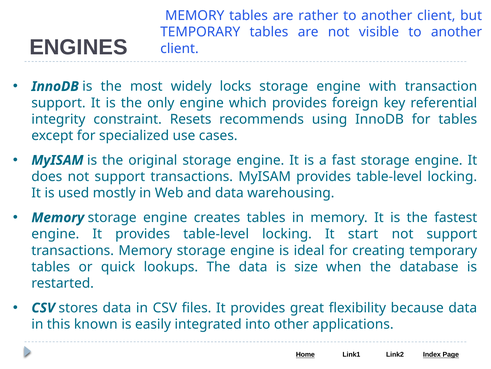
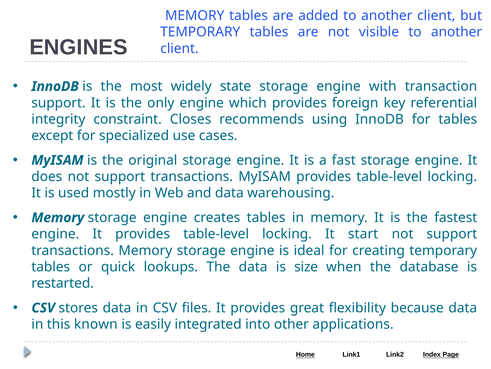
rather: rather -> added
locks: locks -> state
Resets: Resets -> Closes
